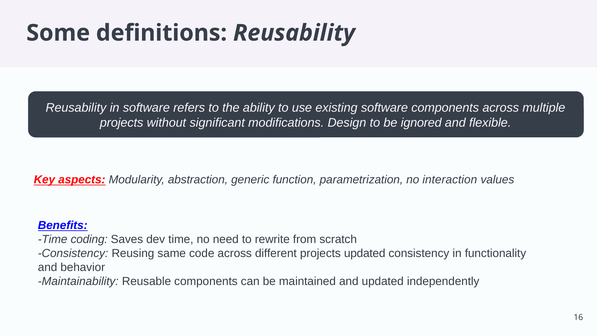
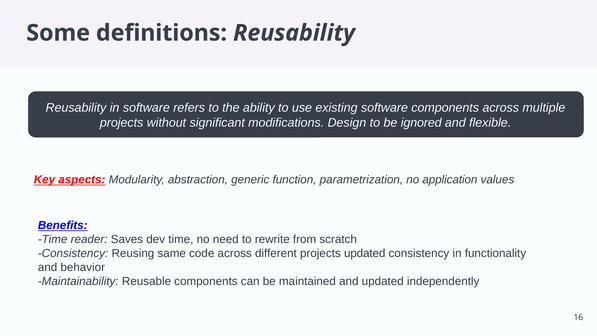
interaction: interaction -> application
coding: coding -> reader
